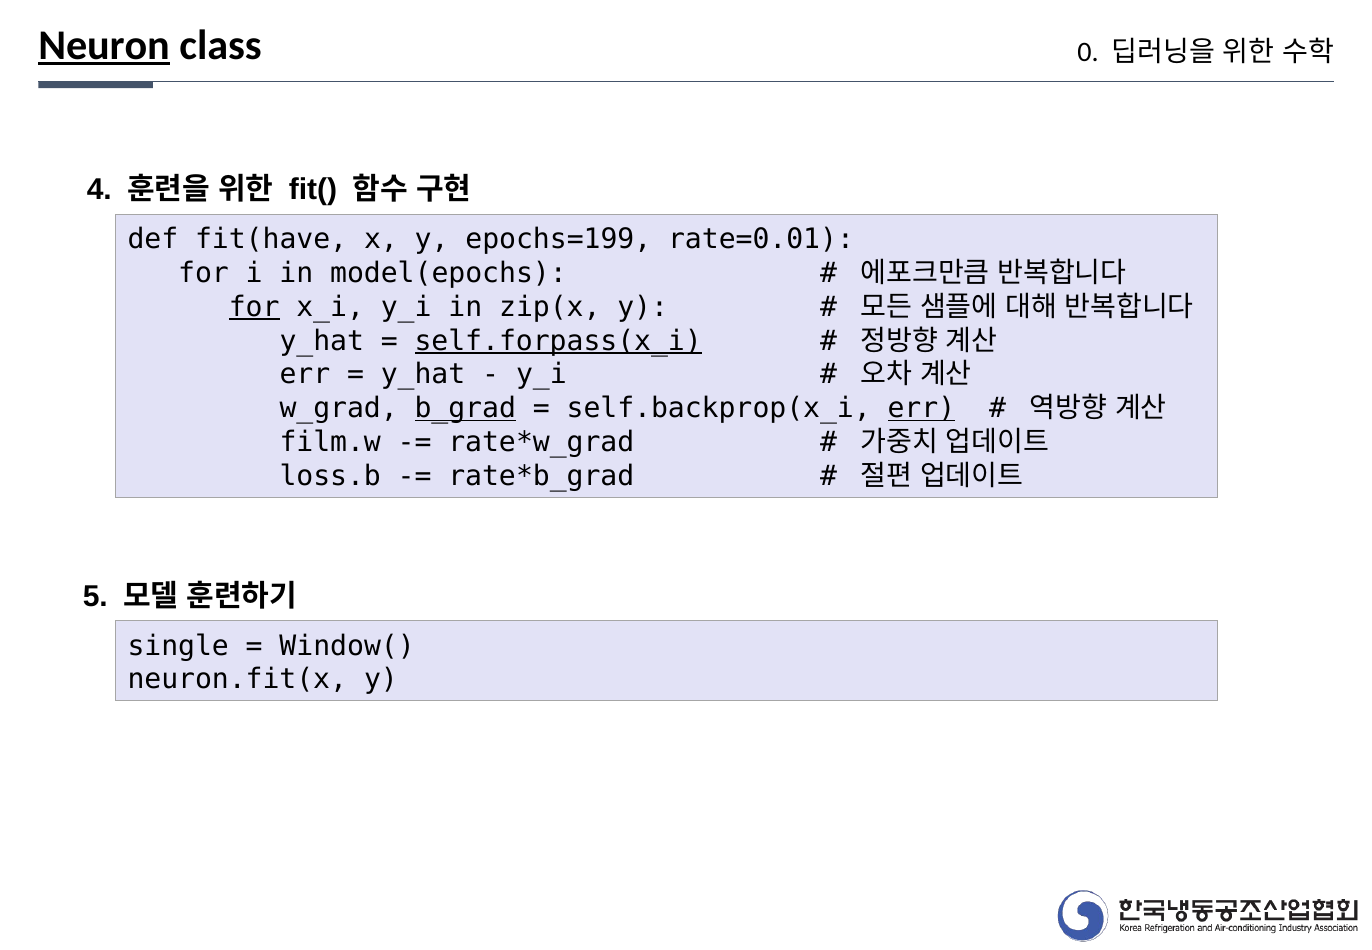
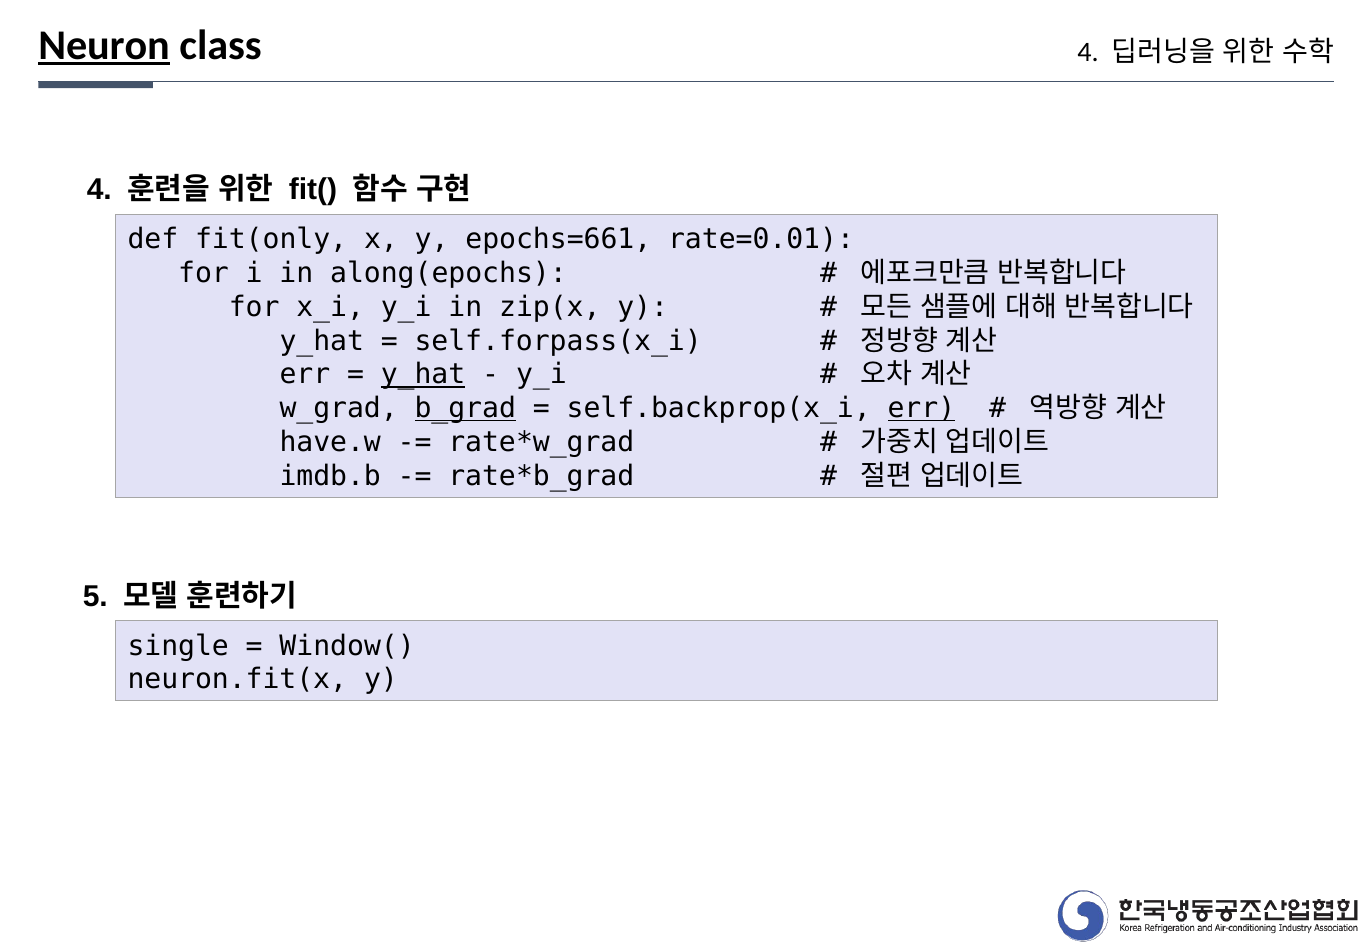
class 0: 0 -> 4
fit(have: fit(have -> fit(only
epochs=199: epochs=199 -> epochs=661
model(epochs: model(epochs -> along(epochs
for at (254, 307) underline: present -> none
self.forpass(x_i underline: present -> none
y_hat at (423, 375) underline: none -> present
film.w: film.w -> have.w
loss.b: loss.b -> imdb.b
